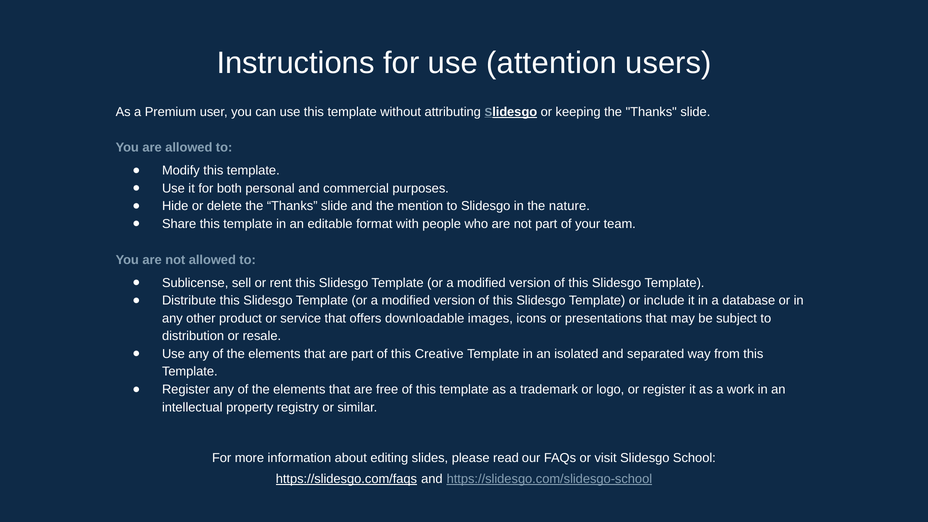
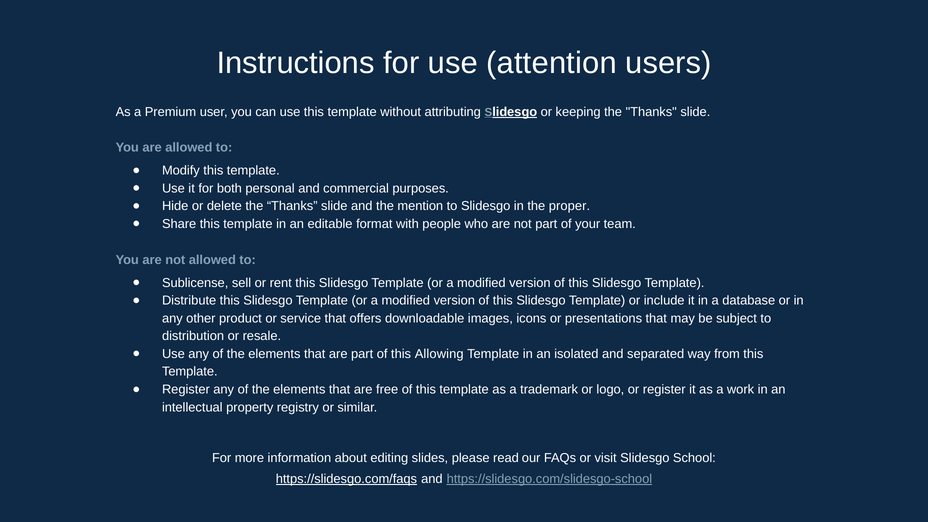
nature: nature -> proper
Creative: Creative -> Allowing
